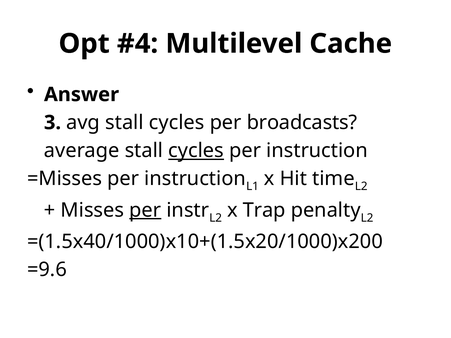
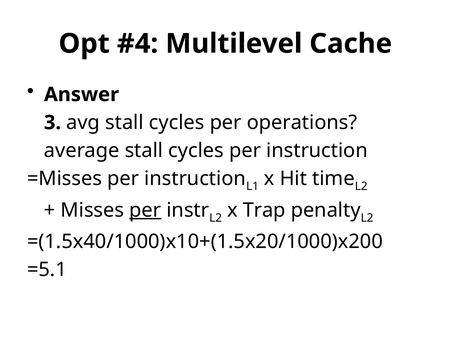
broadcasts: broadcasts -> operations
cycles at (196, 151) underline: present -> none
=9.6: =9.6 -> =5.1
